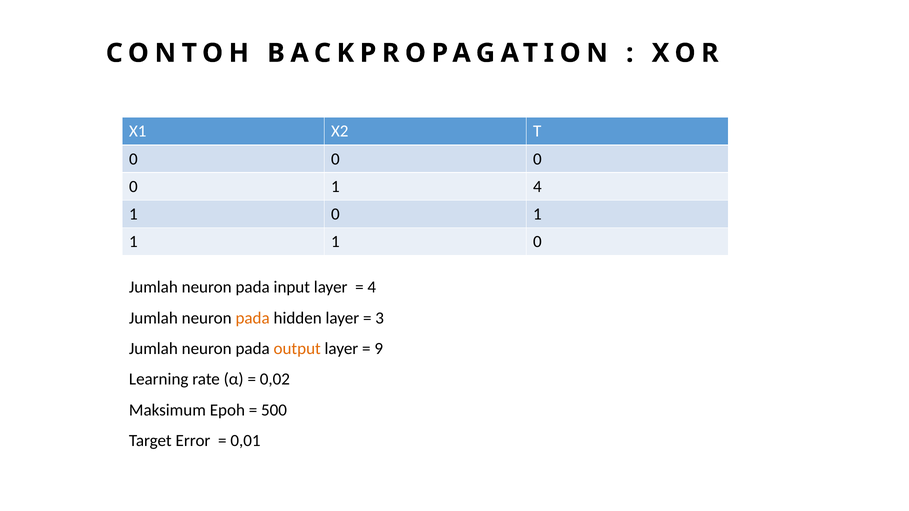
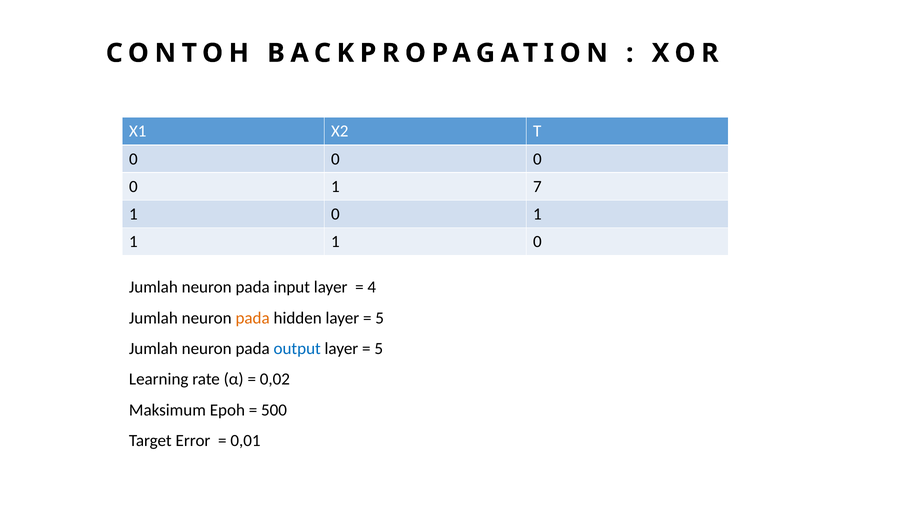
1 4: 4 -> 7
3 at (380, 318): 3 -> 5
output colour: orange -> blue
9 at (379, 349): 9 -> 5
